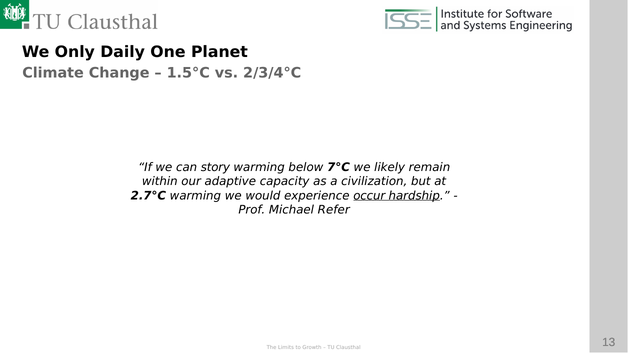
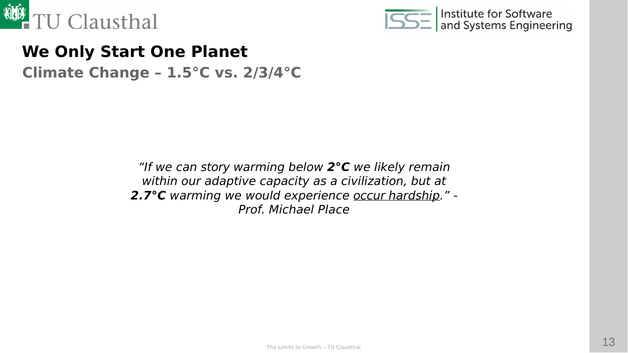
Daily: Daily -> Start
7°C: 7°C -> 2°C
Refer: Refer -> Place
